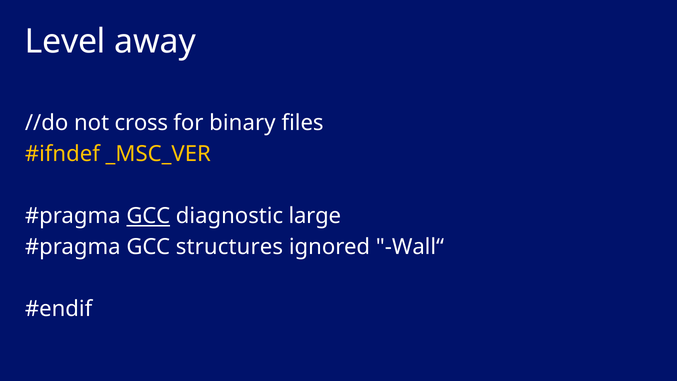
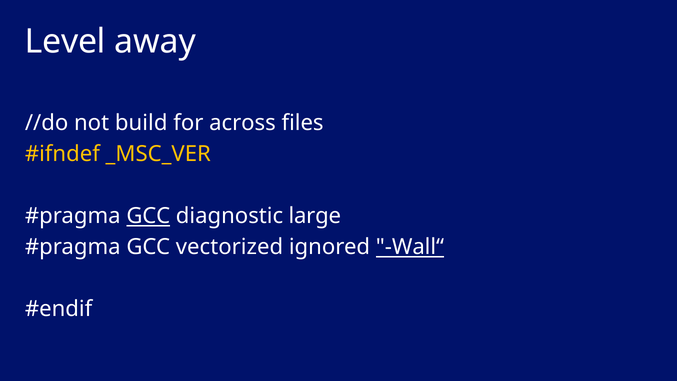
cross: cross -> build
binary: binary -> across
structures: structures -> vectorized
Wall“ underline: none -> present
